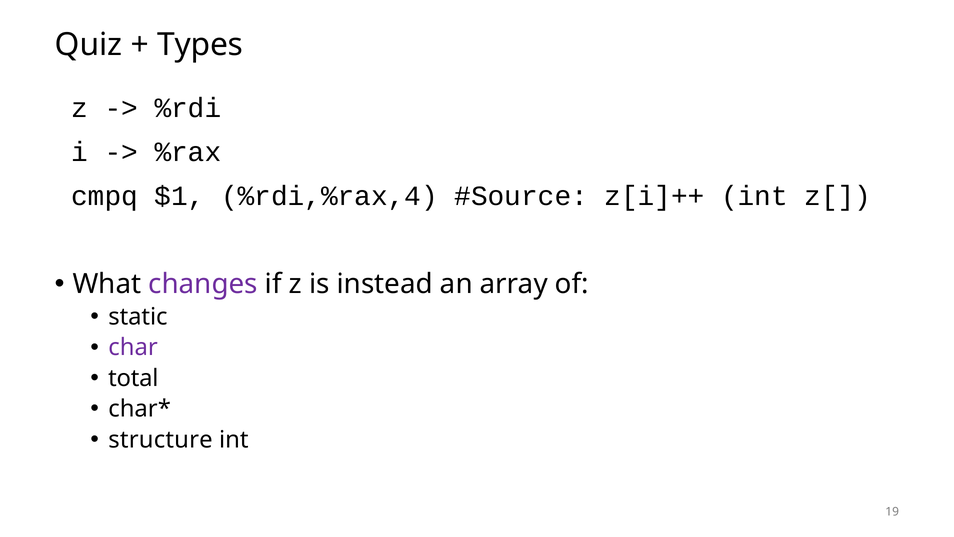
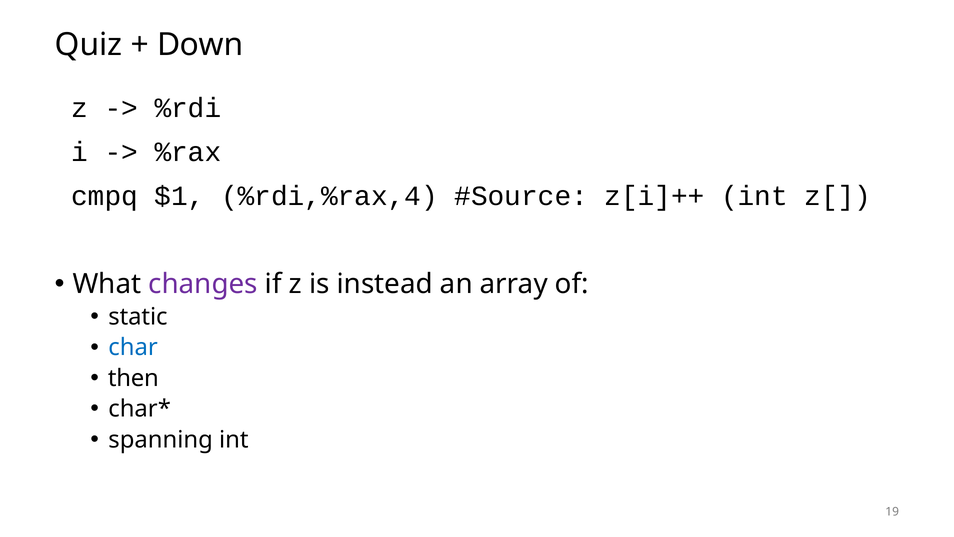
Types: Types -> Down
char colour: purple -> blue
total: total -> then
structure: structure -> spanning
